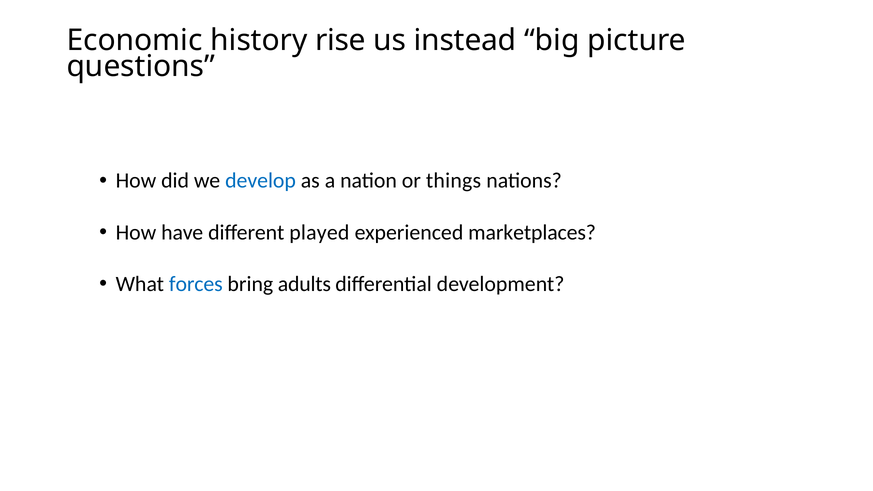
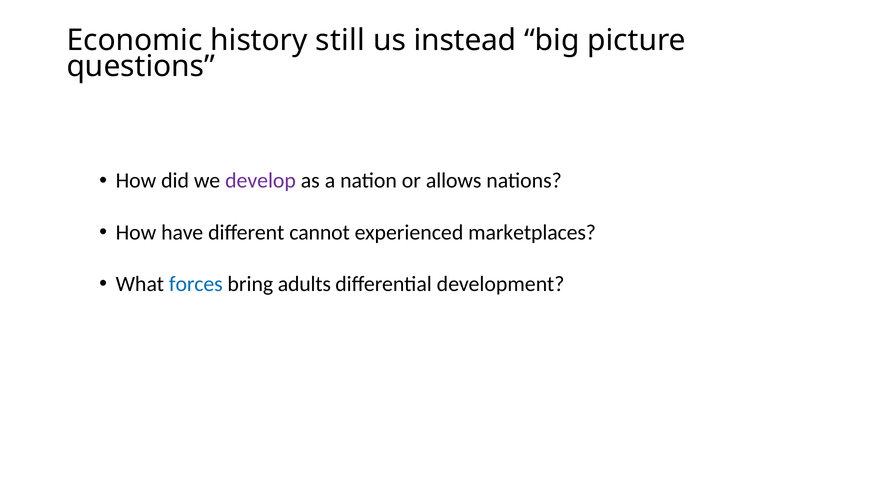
rise: rise -> still
develop colour: blue -> purple
things: things -> allows
played: played -> cannot
